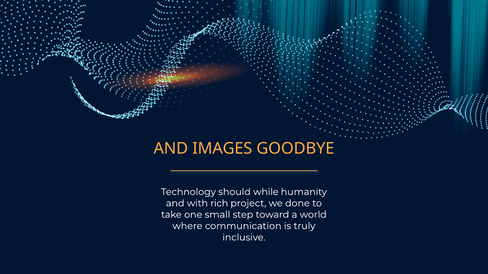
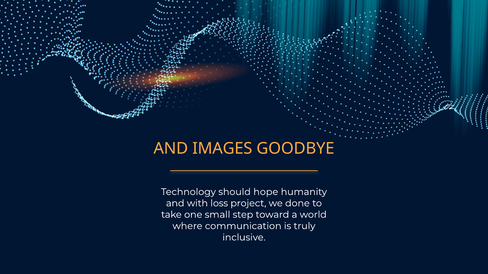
while: while -> hope
rich: rich -> loss
